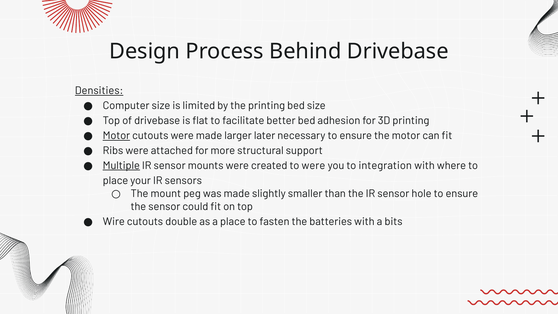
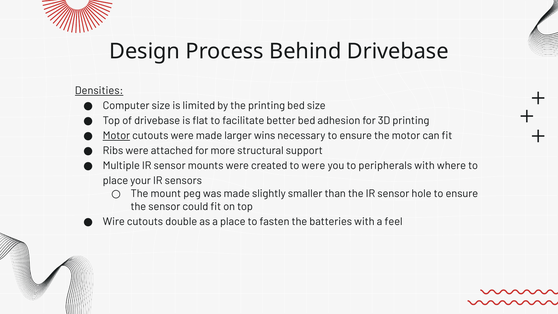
later: later -> wins
Multiple underline: present -> none
integration: integration -> peripherals
bits: bits -> feel
